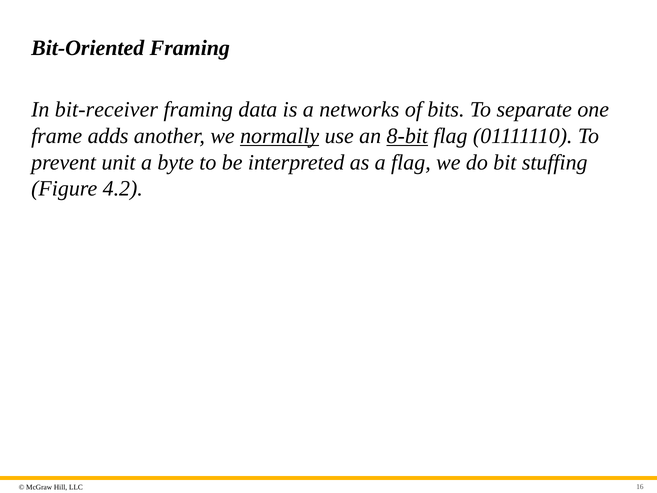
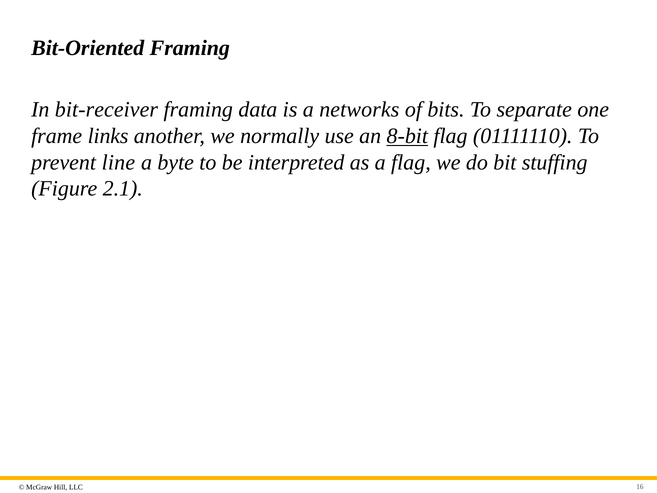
adds: adds -> links
normally underline: present -> none
unit: unit -> line
4.2: 4.2 -> 2.1
